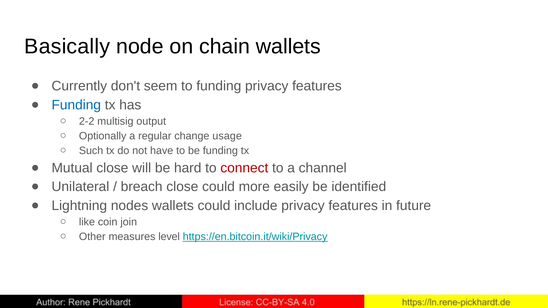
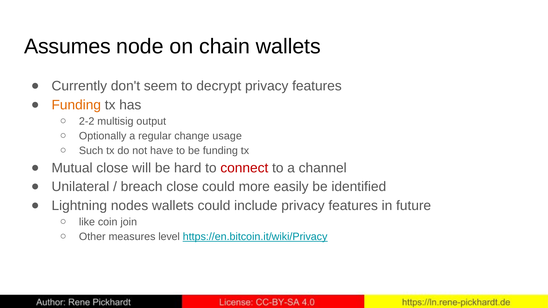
Basically: Basically -> Assumes
to funding: funding -> decrypt
Funding at (76, 105) colour: blue -> orange
